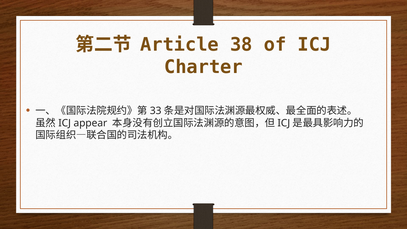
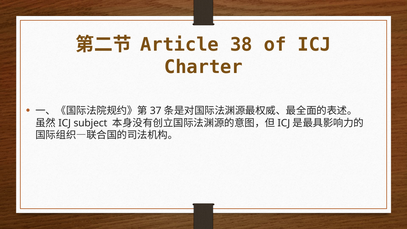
33: 33 -> 37
appear: appear -> subject
